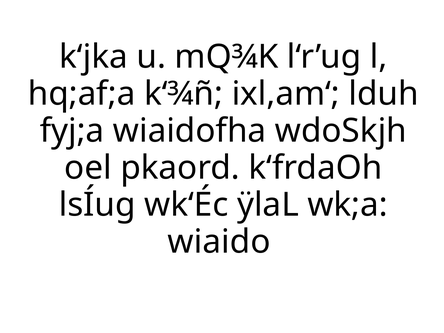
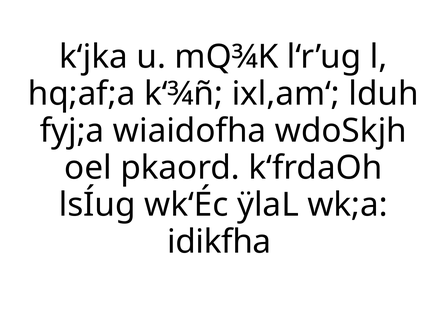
wiaido: wiaido -> idikfha
